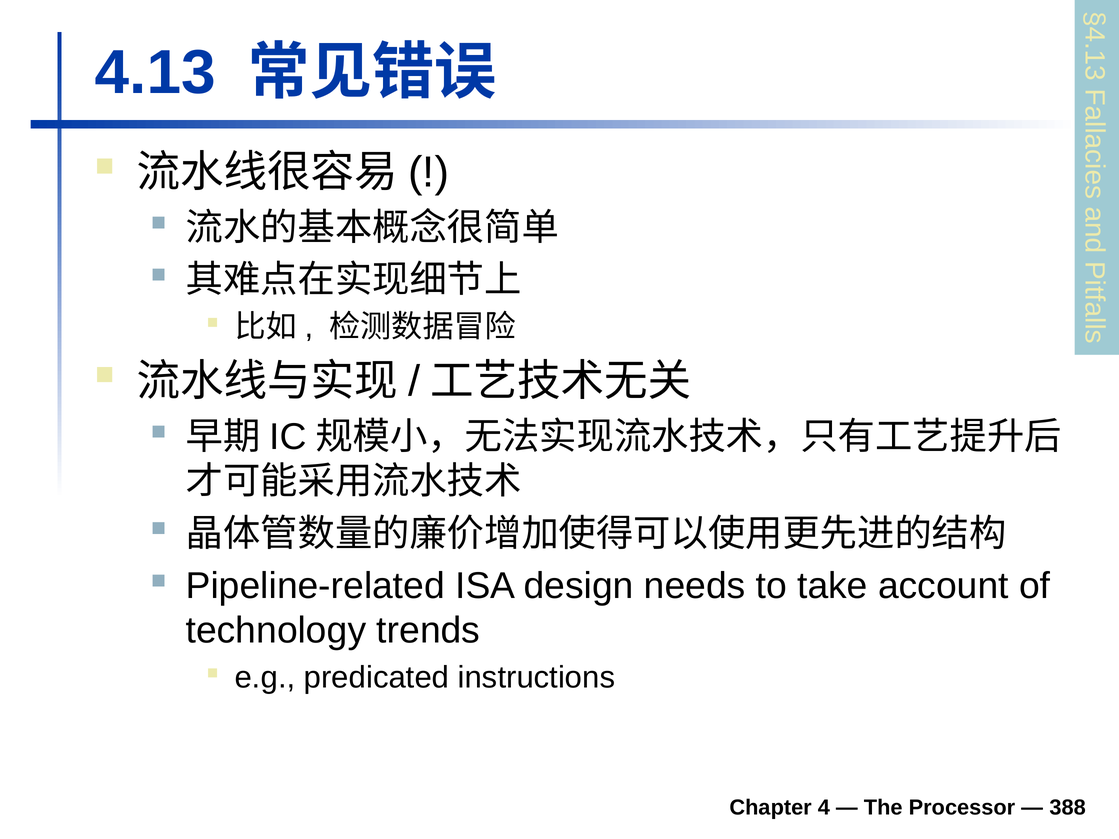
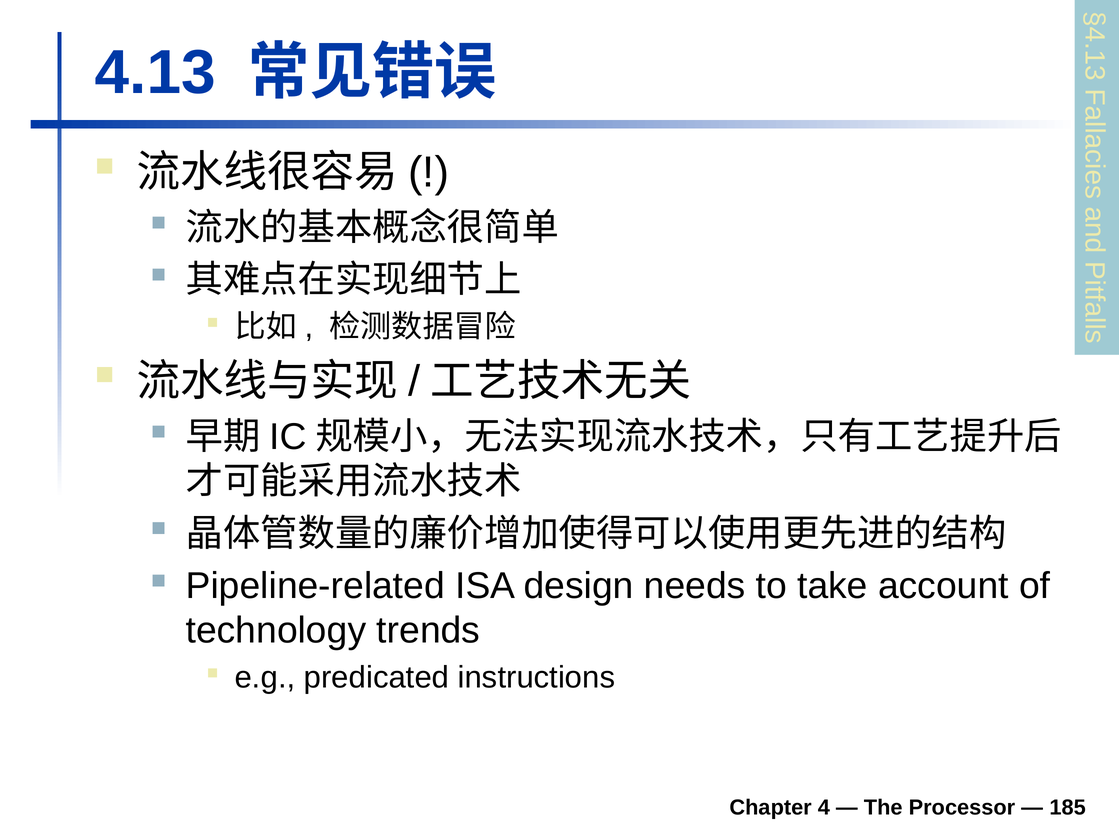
388: 388 -> 185
